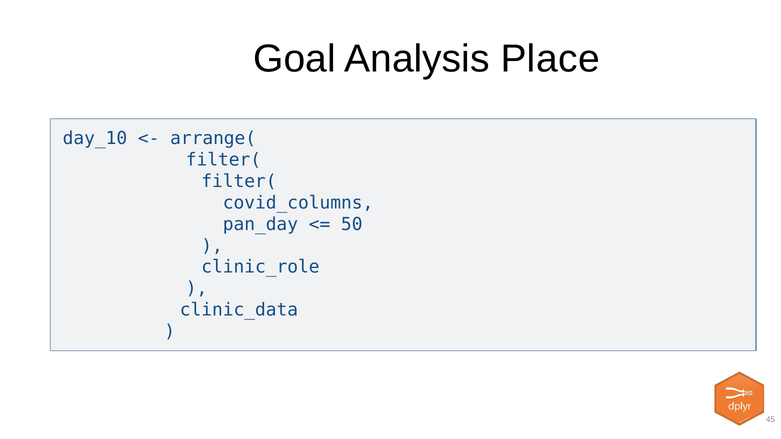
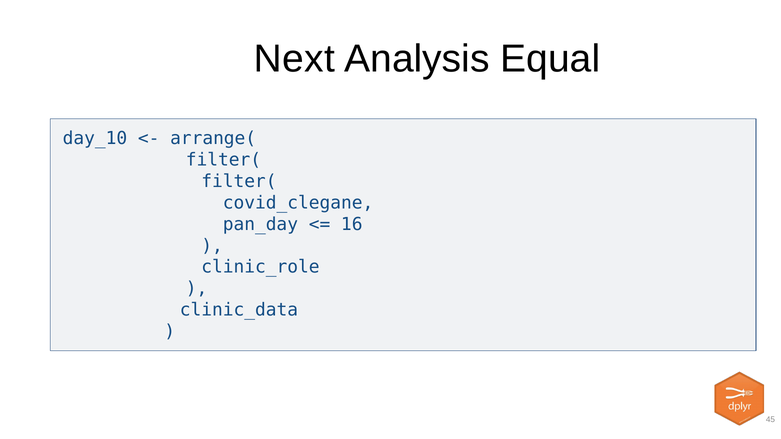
Goal: Goal -> Next
Place: Place -> Equal
covid_columns: covid_columns -> covid_clegane
50: 50 -> 16
